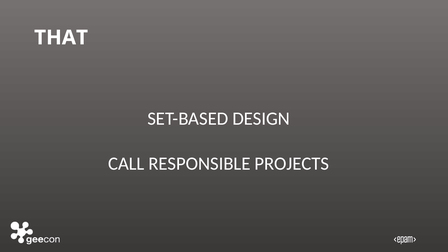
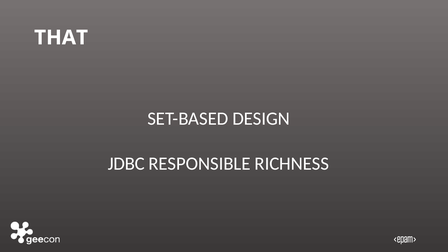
CALL: CALL -> JDBC
PROJECTS: PROJECTS -> RICHNESS
